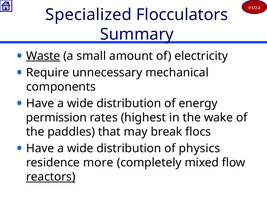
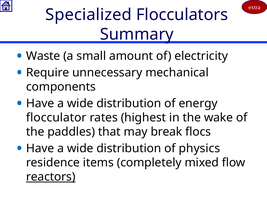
Waste underline: present -> none
permission: permission -> flocculator
more: more -> items
